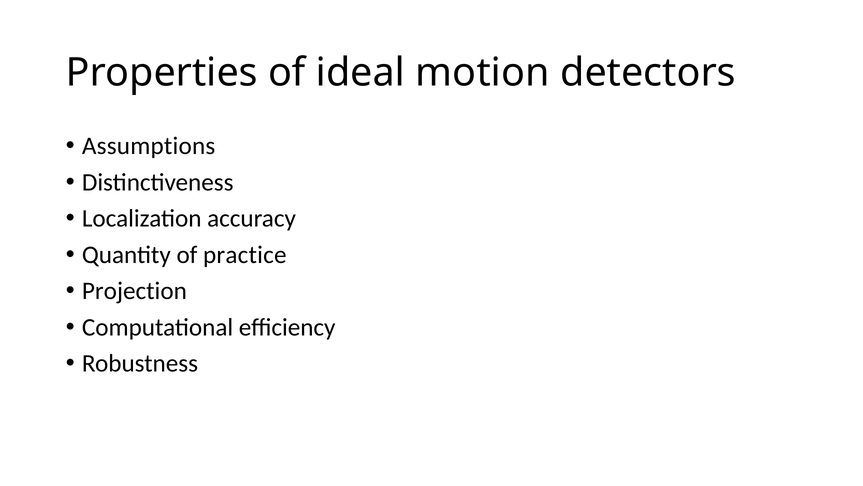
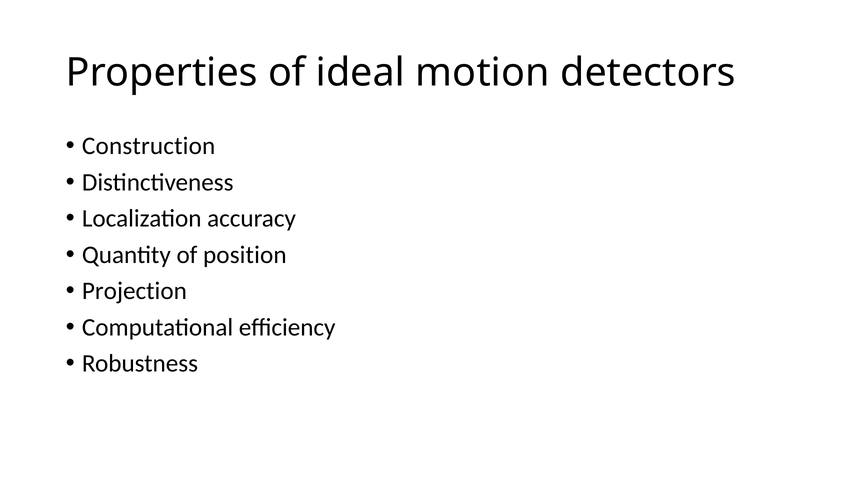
Assumptions: Assumptions -> Construction
practice: practice -> position
